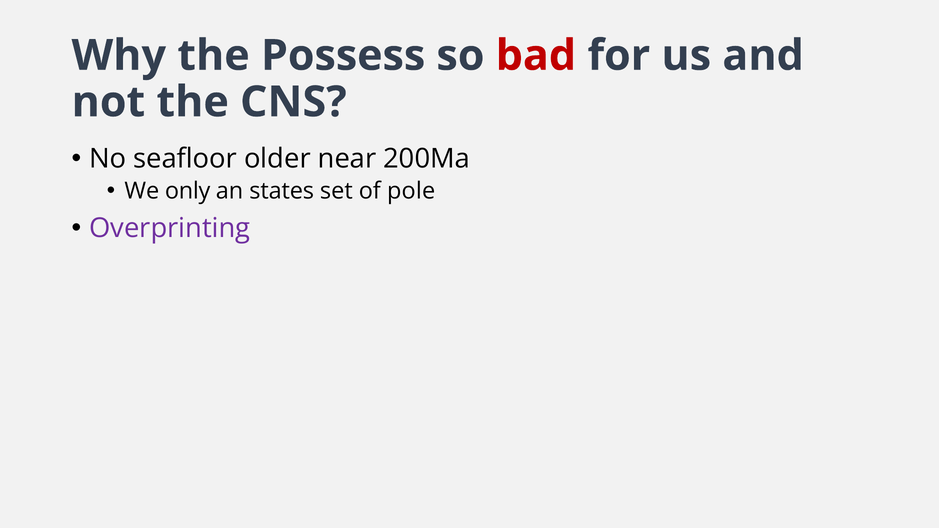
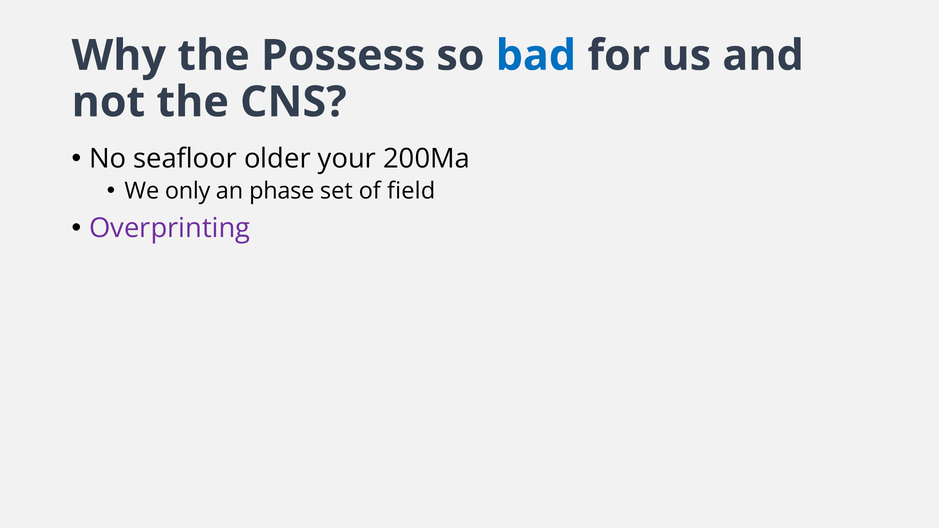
bad colour: red -> blue
near: near -> your
states: states -> phase
pole: pole -> field
